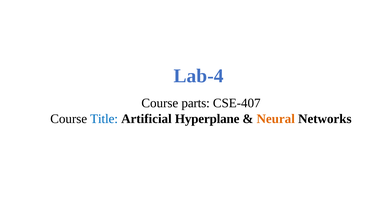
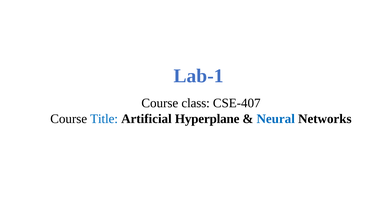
Lab-4: Lab-4 -> Lab-1
parts: parts -> class
Neural colour: orange -> blue
